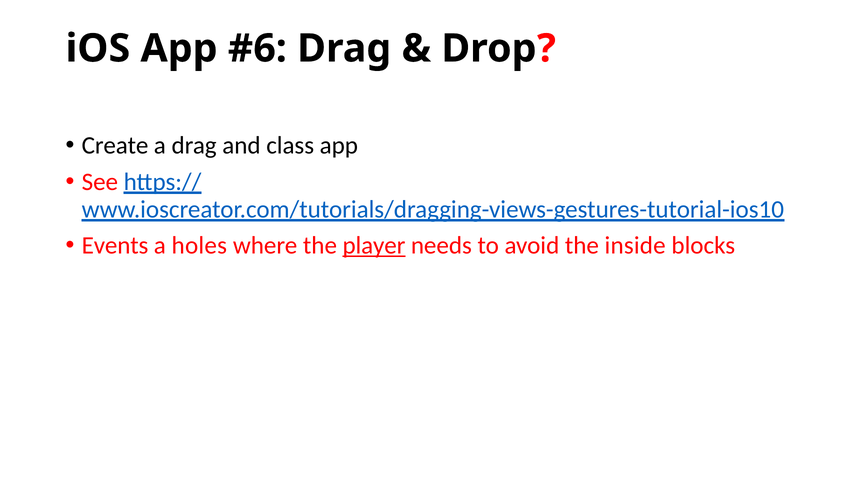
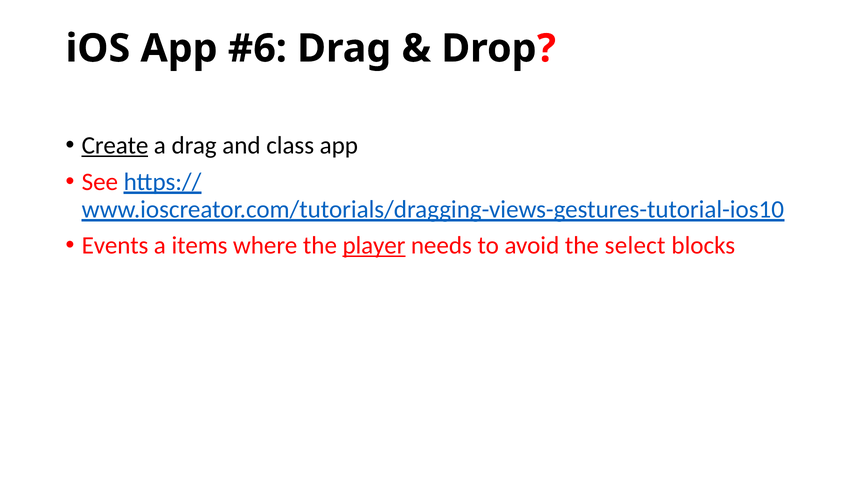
Create underline: none -> present
holes: holes -> items
inside: inside -> select
